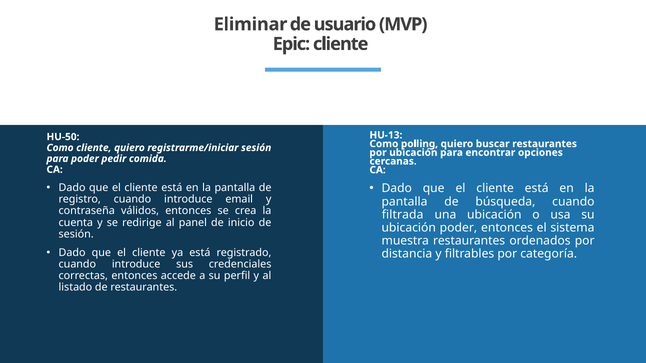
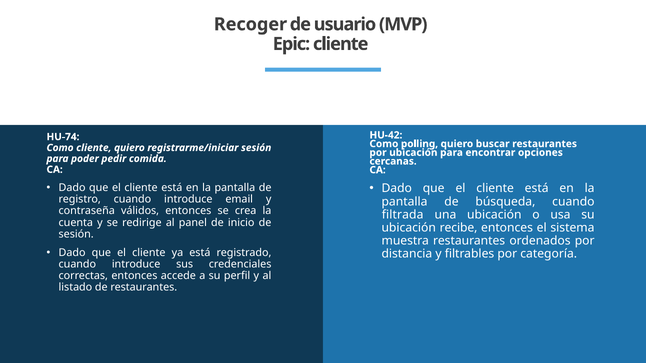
Eliminar: Eliminar -> Recoger
HU-13: HU-13 -> HU-42
HU-50: HU-50 -> HU-74
ubicación poder: poder -> recibe
